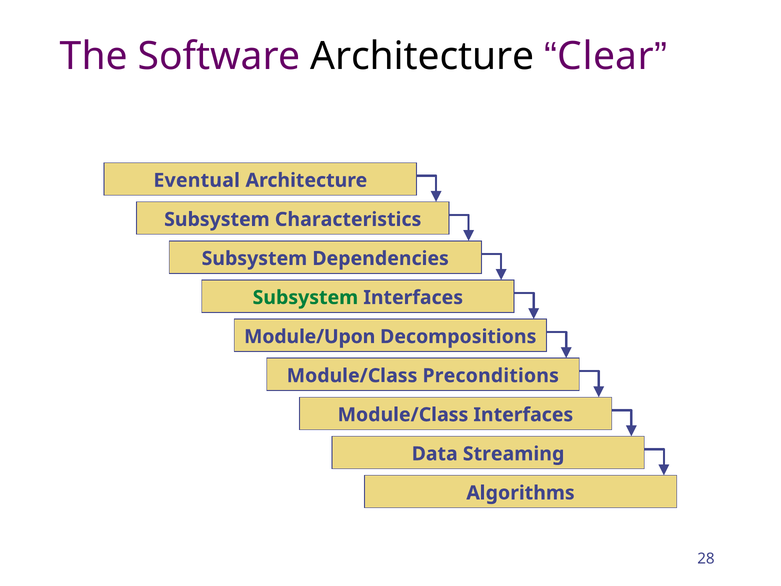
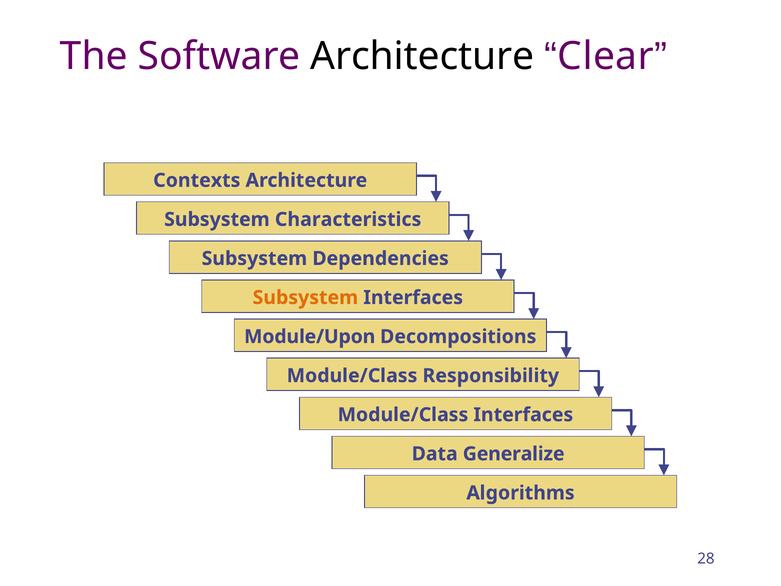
Eventual: Eventual -> Contexts
Subsystem at (305, 297) colour: green -> orange
Preconditions: Preconditions -> Responsibility
Streaming: Streaming -> Generalize
